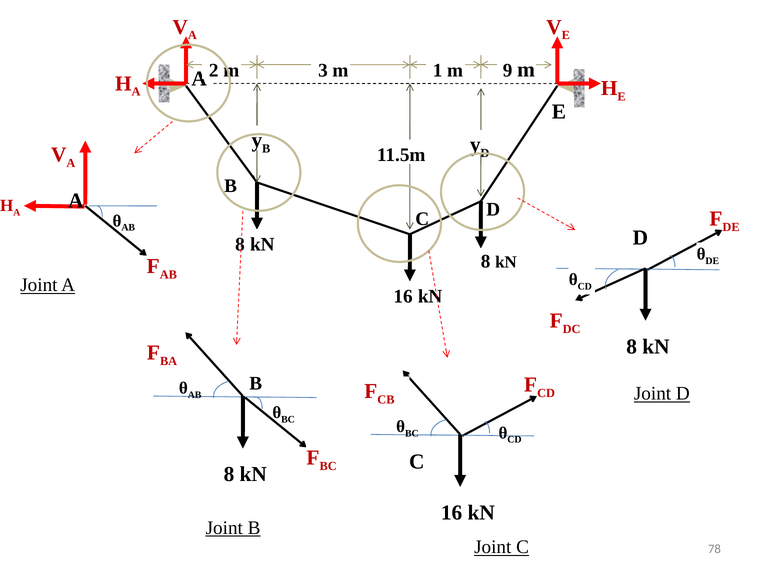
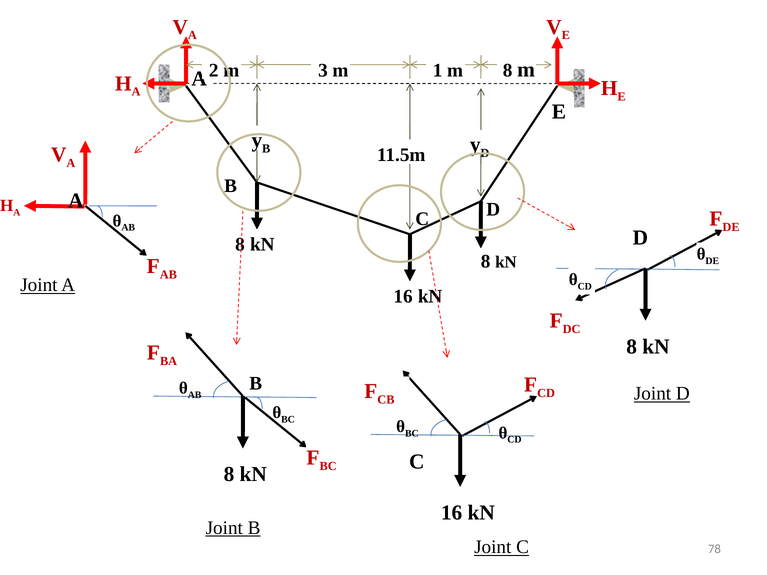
m 9: 9 -> 8
